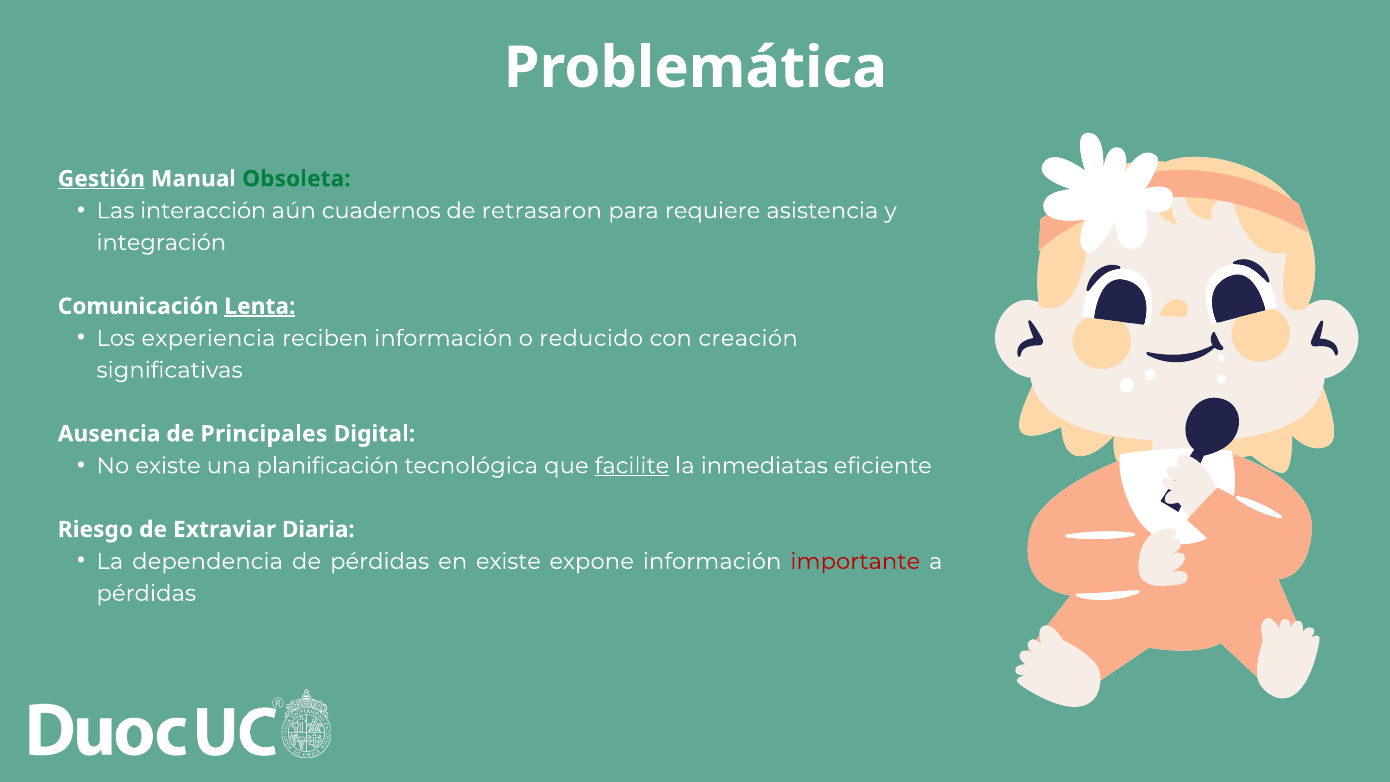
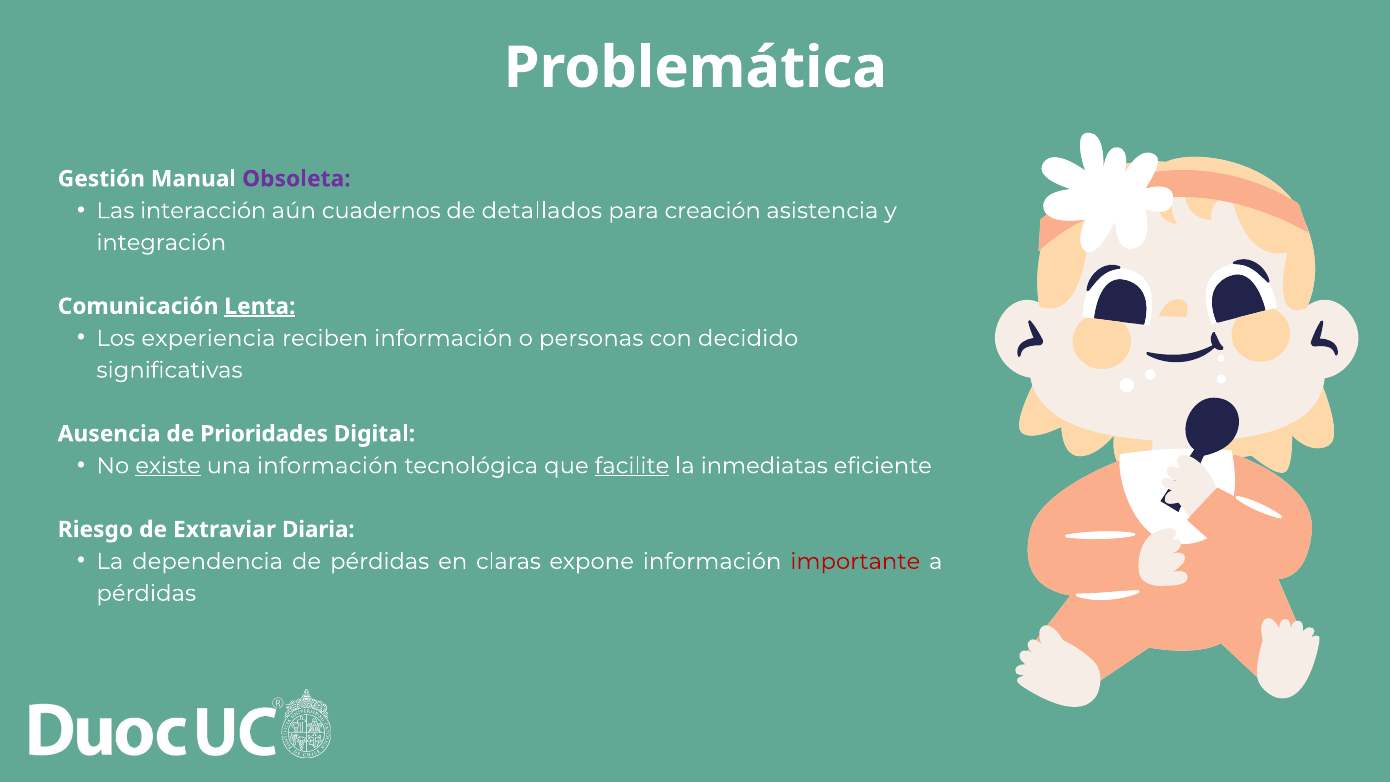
Gestión underline: present -> none
Obsoleta colour: green -> purple
retrasaron: retrasaron -> detallados
requiere: requiere -> creación
reducido: reducido -> personas
creación: creación -> decidido
Principales: Principales -> Prioridades
existe at (168, 466) underline: none -> present
una planificación: planificación -> información
en existe: existe -> claras
